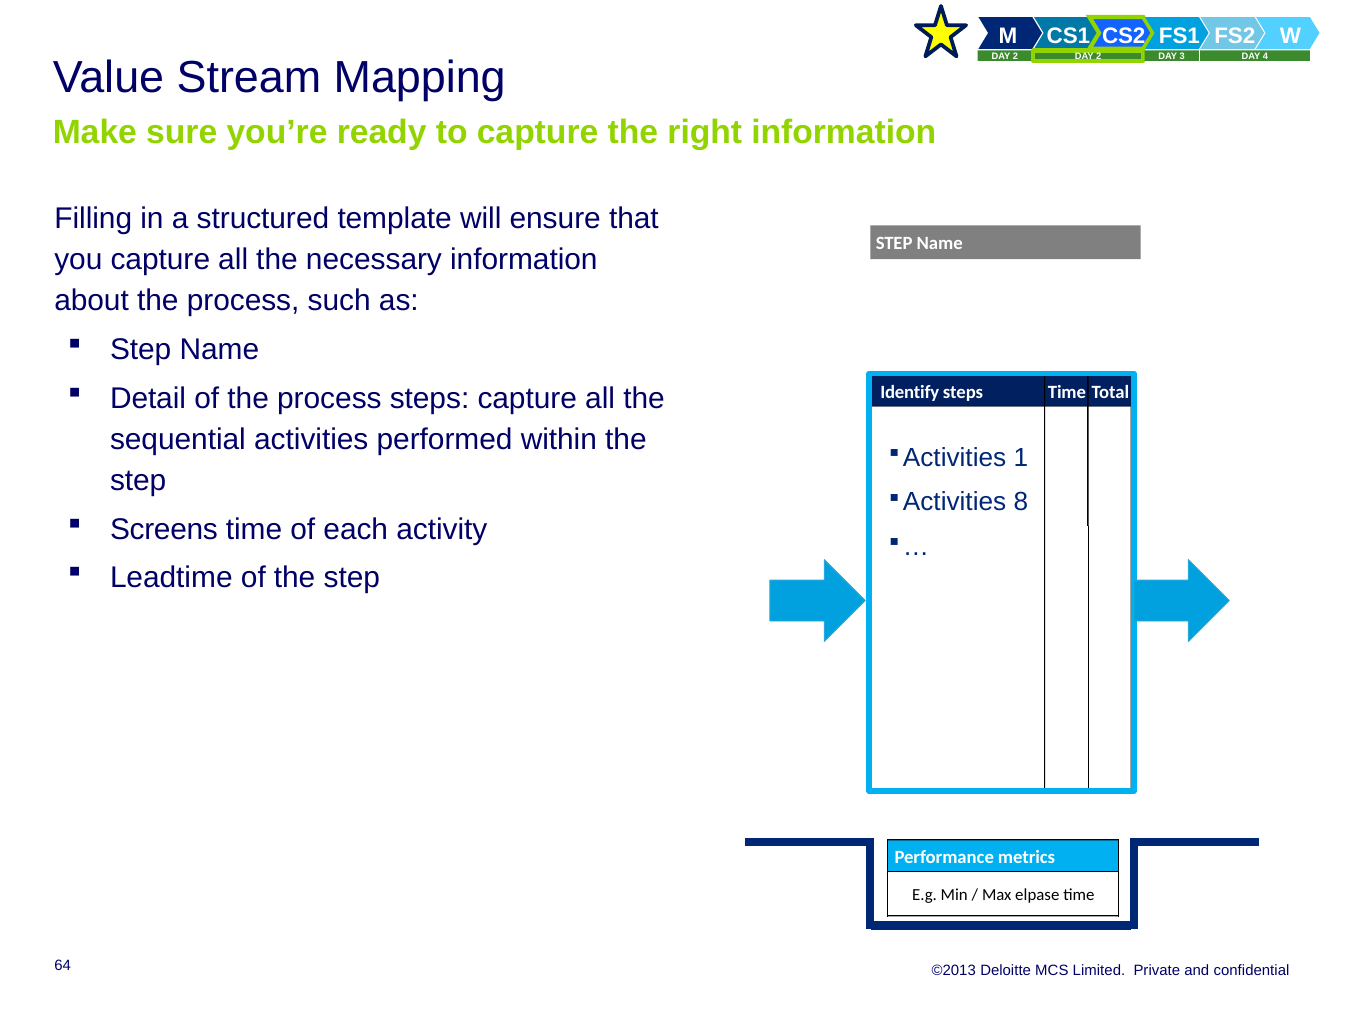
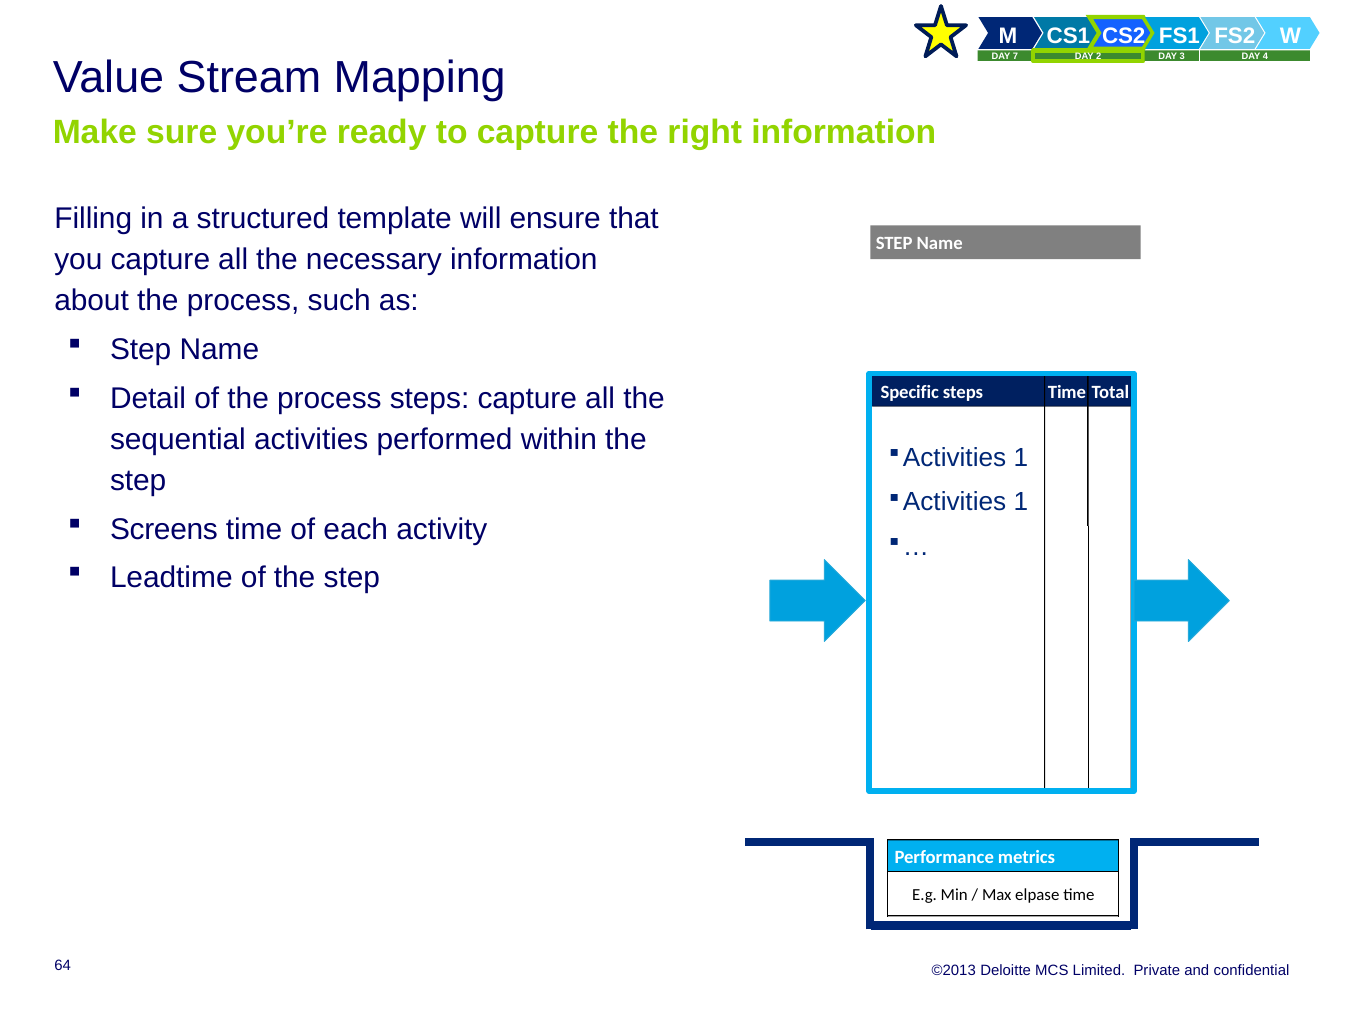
2 at (1015, 57): 2 -> 7
Identify: Identify -> Specific
8 at (1021, 502): 8 -> 1
